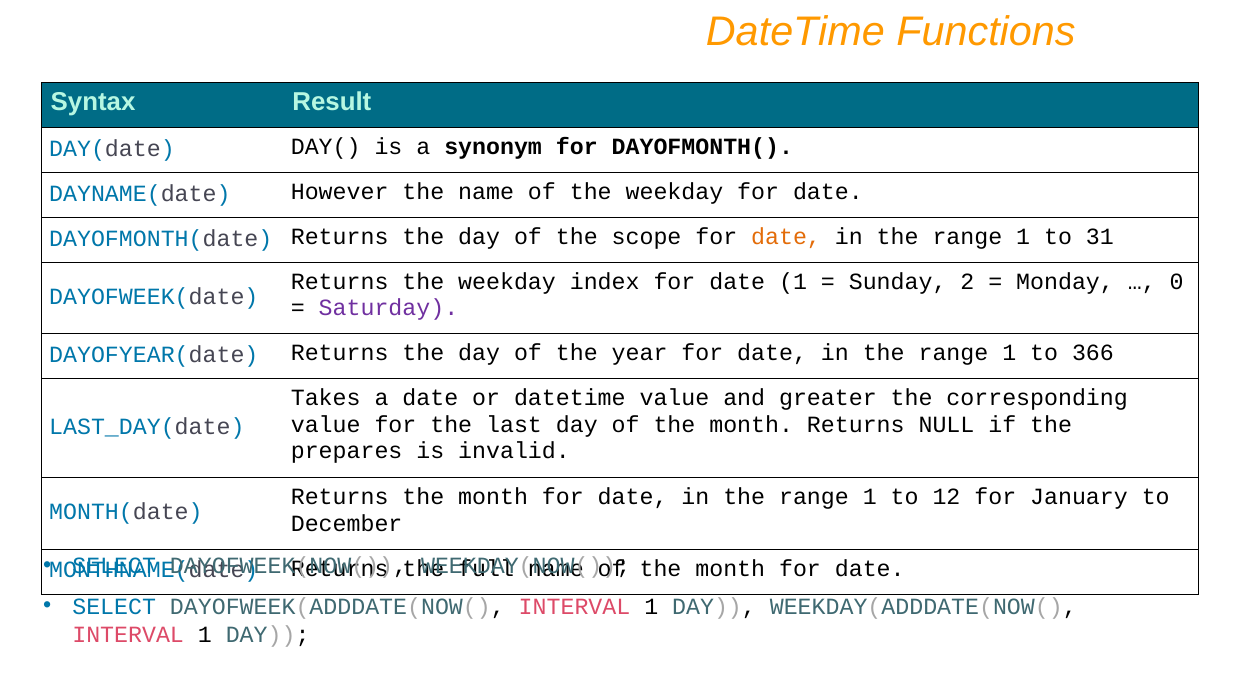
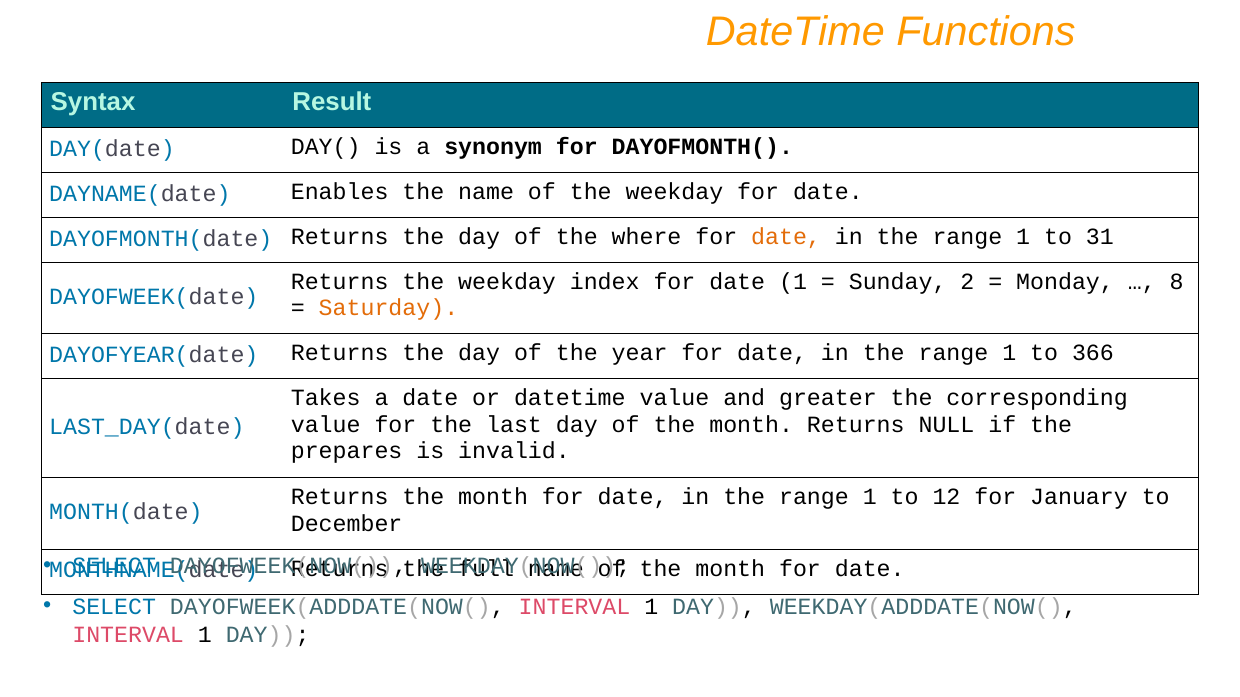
However: However -> Enables
scope: scope -> where
0: 0 -> 8
Saturday colour: purple -> orange
